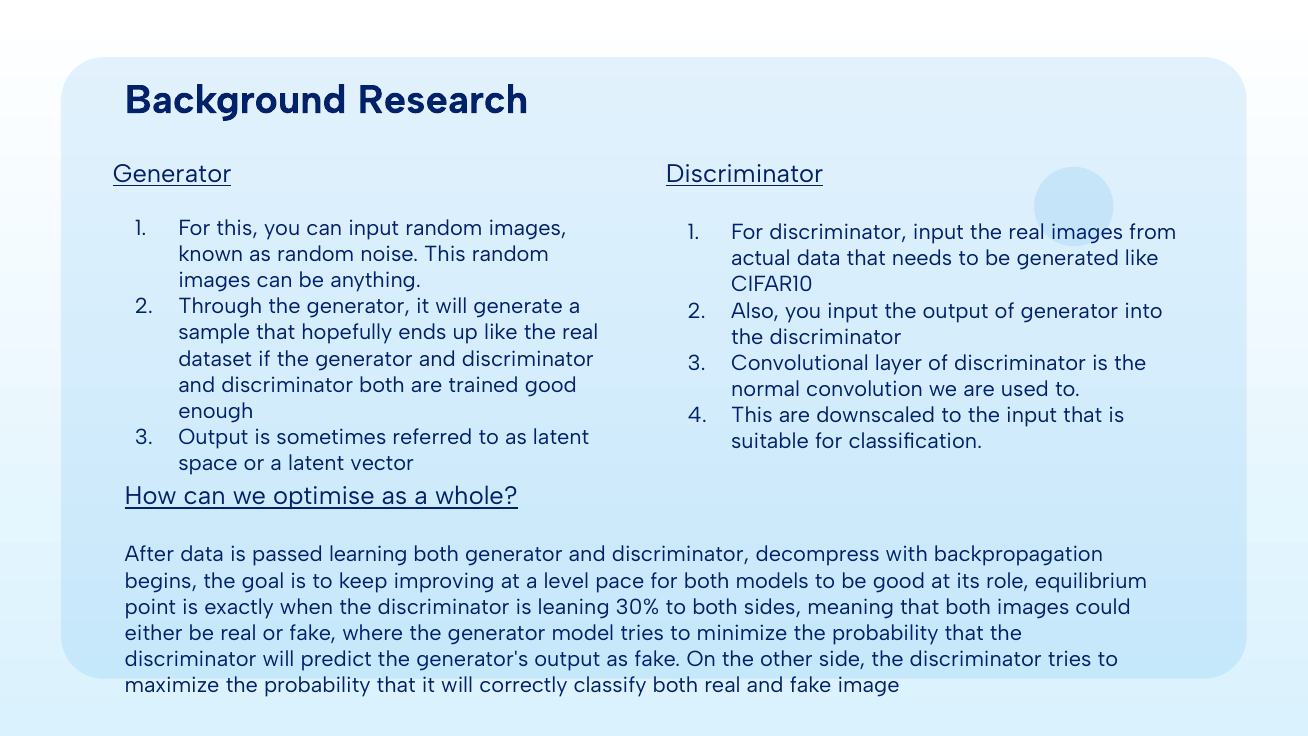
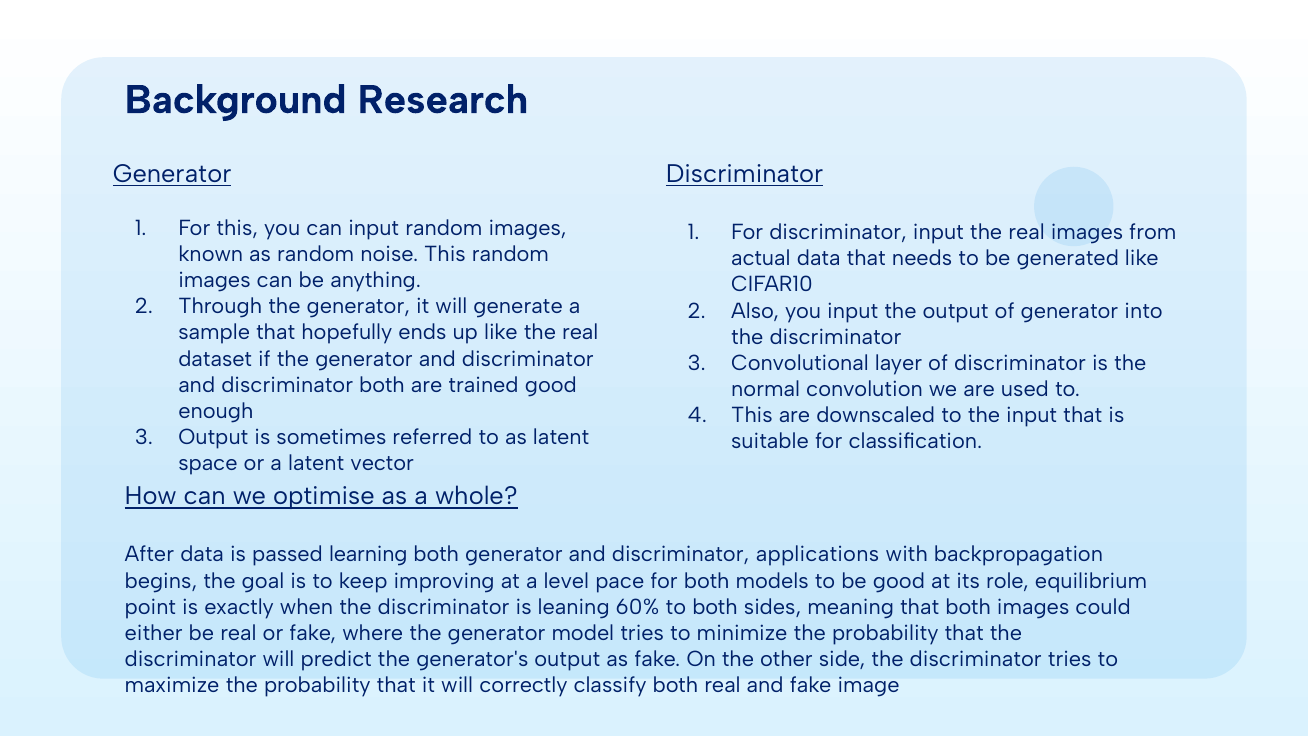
decompress: decompress -> applications
30%: 30% -> 60%
